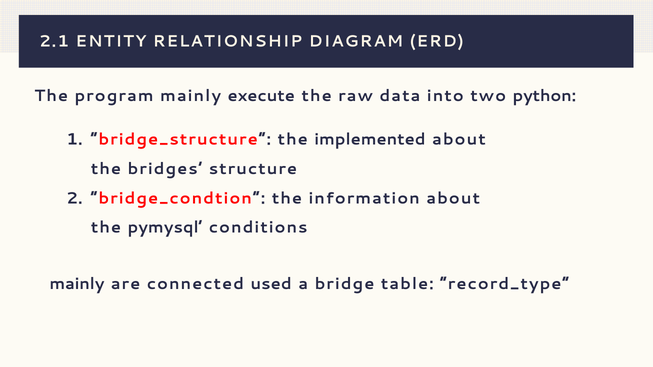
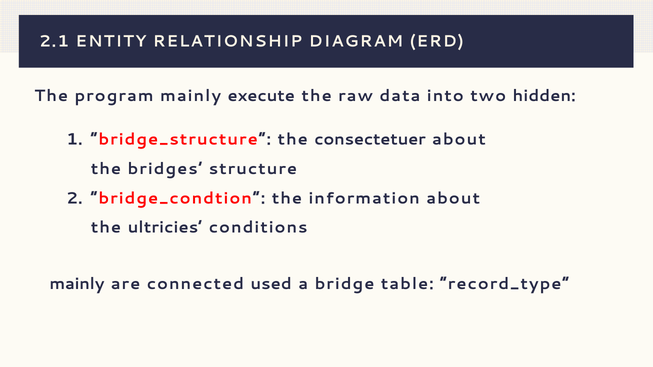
python: python -> hidden
implemented: implemented -> consectetuer
pymysql: pymysql -> ultricies
